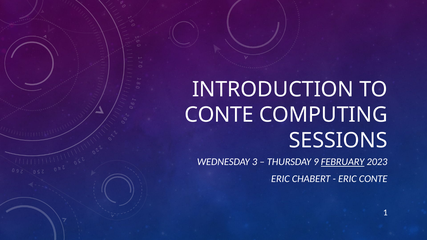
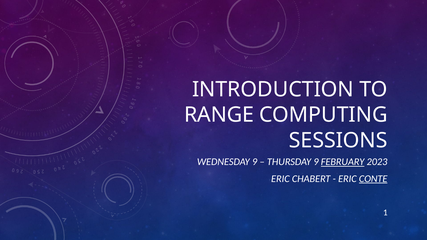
CONTE at (219, 115): CONTE -> RANGE
WEDNESDAY 3: 3 -> 9
CONTE at (373, 179) underline: none -> present
